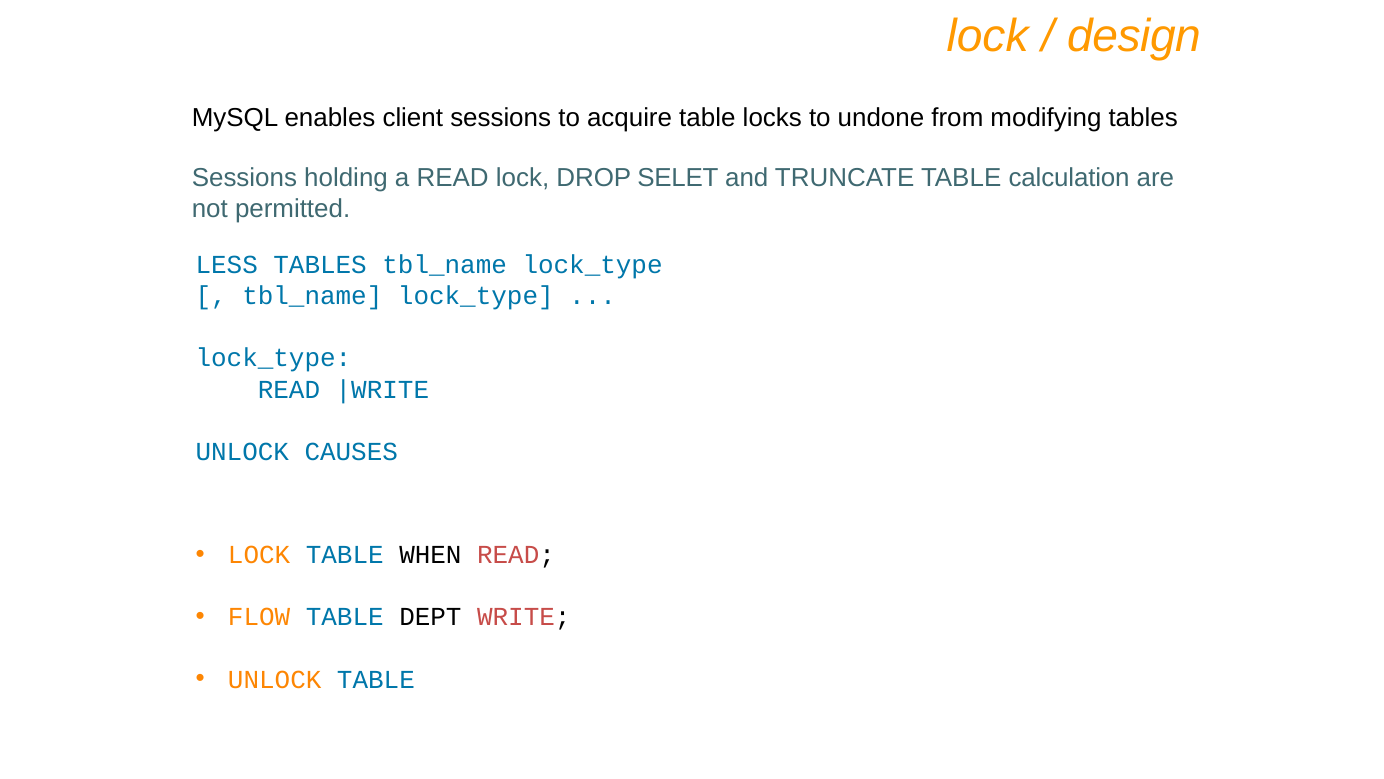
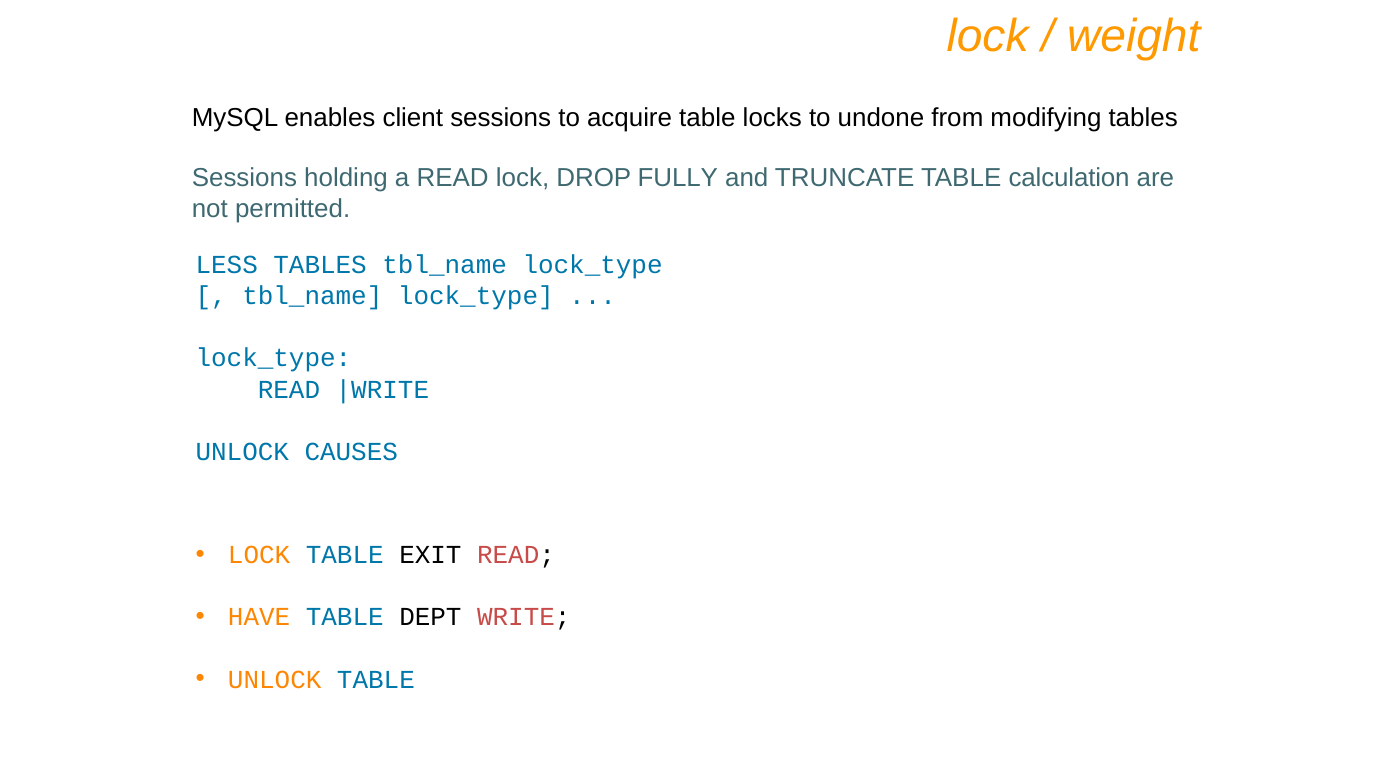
design: design -> weight
SELET: SELET -> FULLY
WHEN: WHEN -> EXIT
FLOW: FLOW -> HAVE
